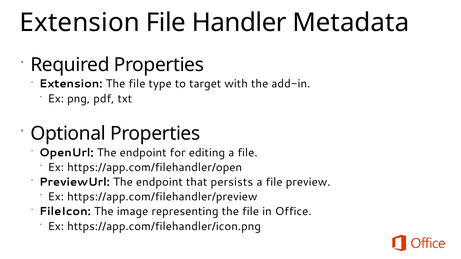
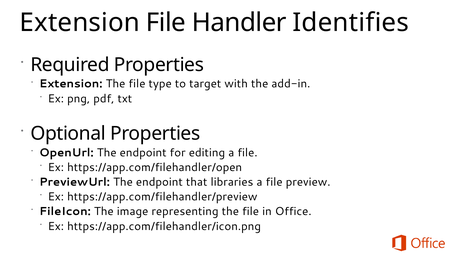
Metadata: Metadata -> Identifies
persists: persists -> libraries
